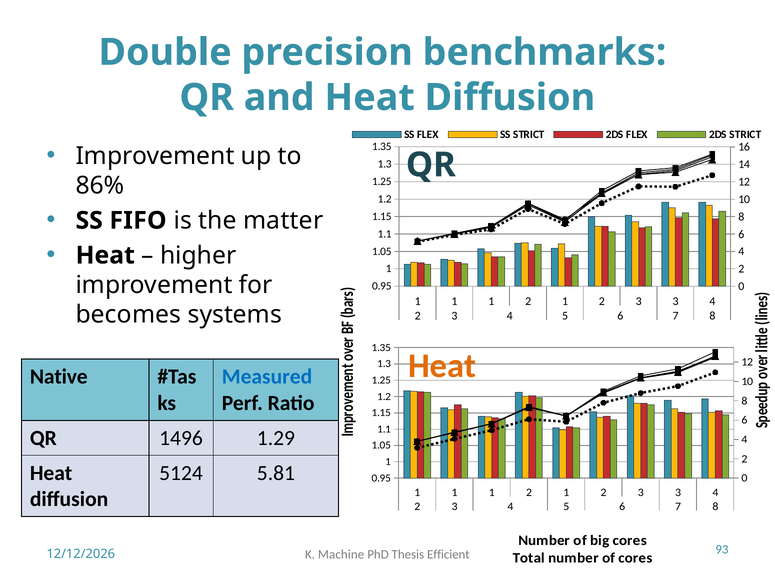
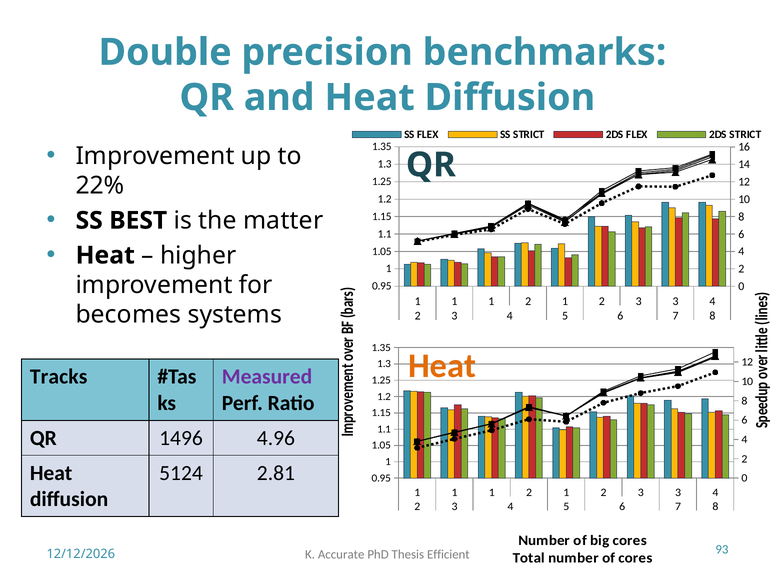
86%: 86% -> 22%
FIFO: FIFO -> BEST
Native: Native -> Tracks
Measured colour: blue -> purple
1.29: 1.29 -> 4.96
5.81: 5.81 -> 2.81
Machine: Machine -> Accurate
